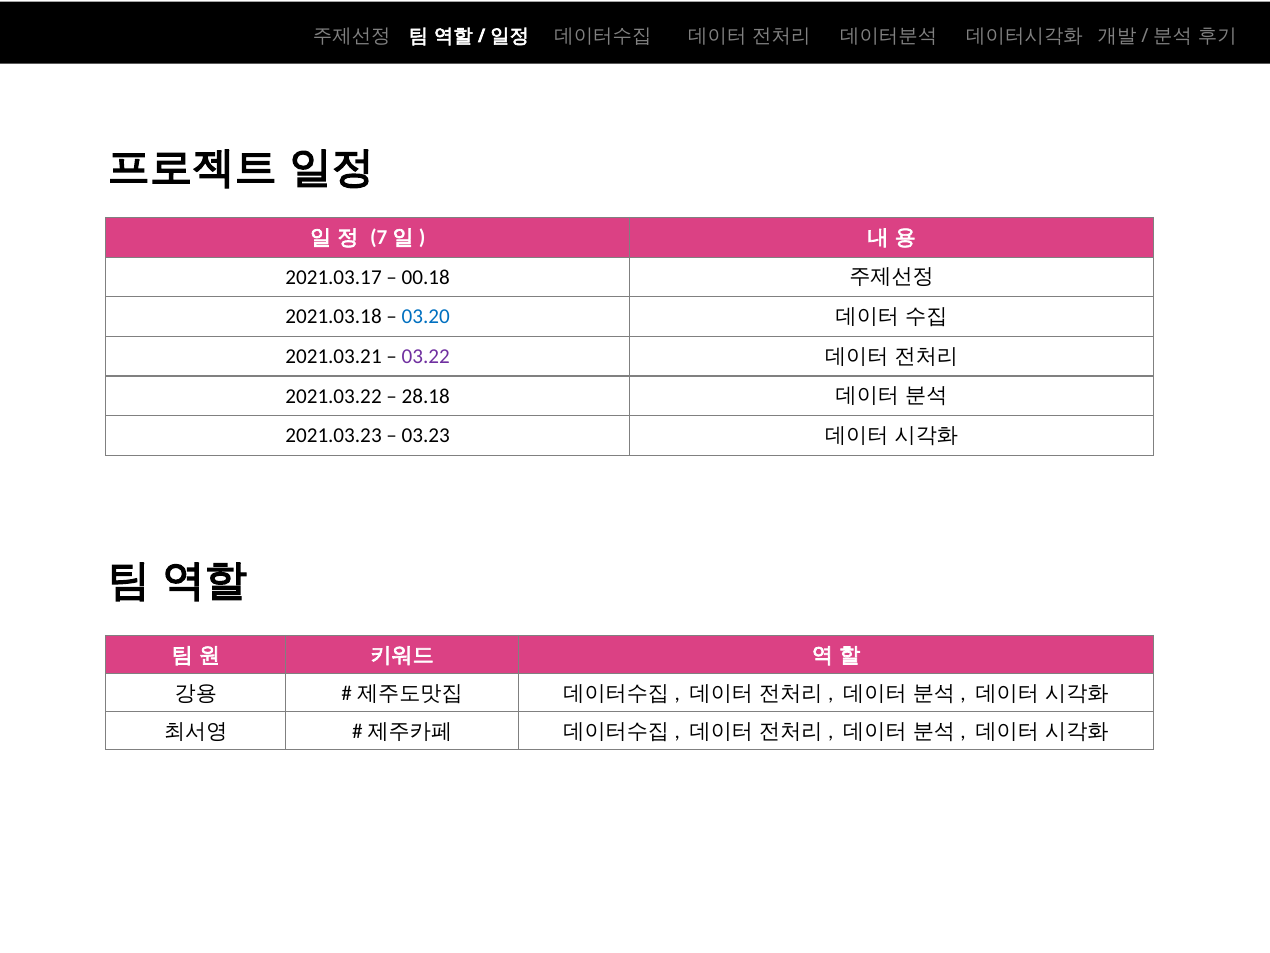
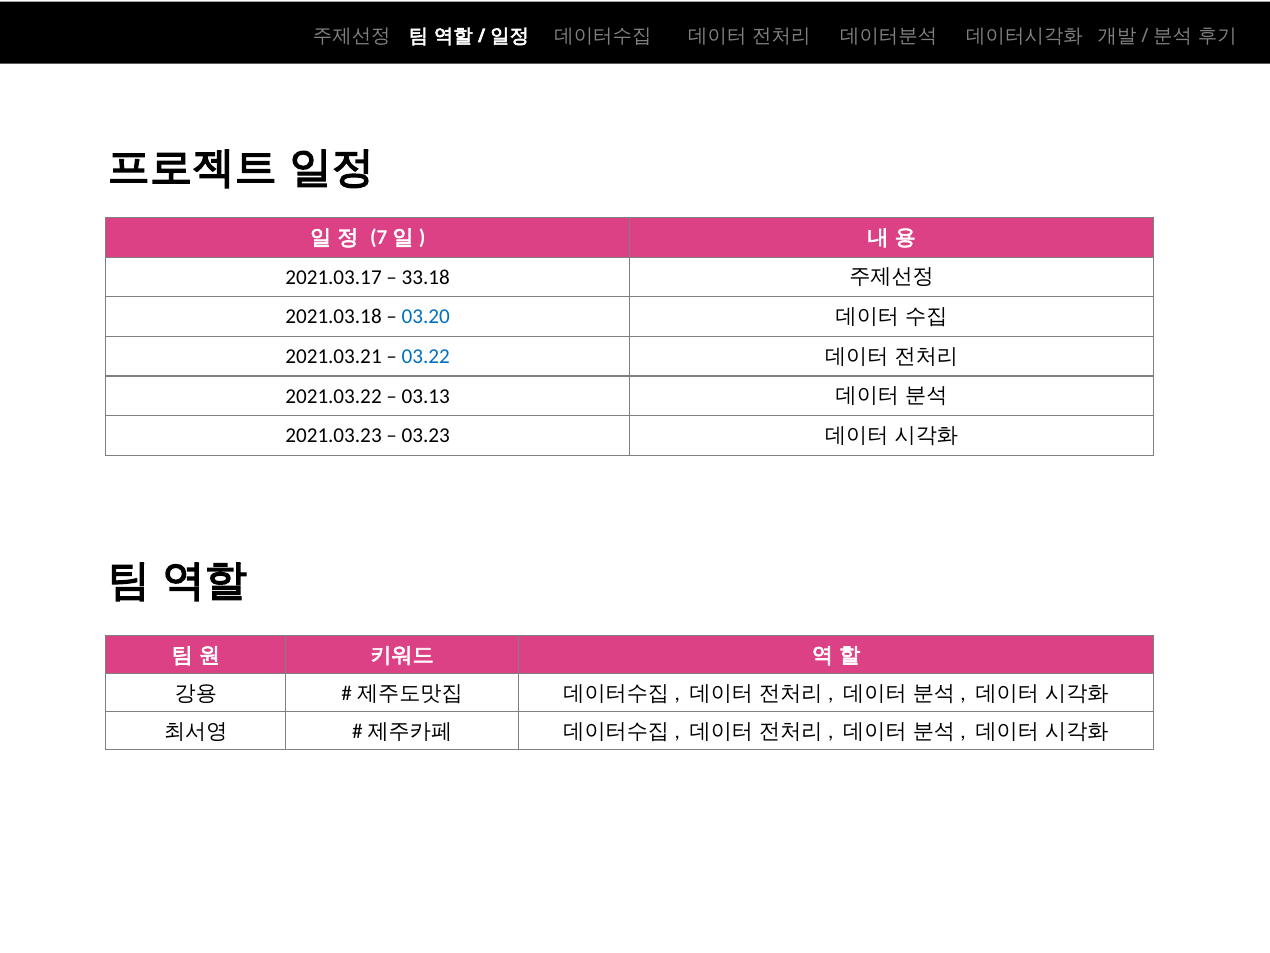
00.18: 00.18 -> 33.18
03.22 colour: purple -> blue
28.18: 28.18 -> 03.13
